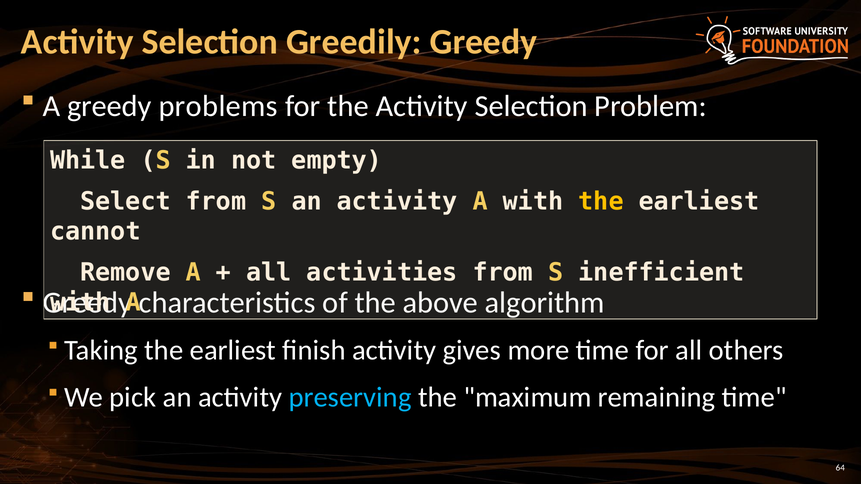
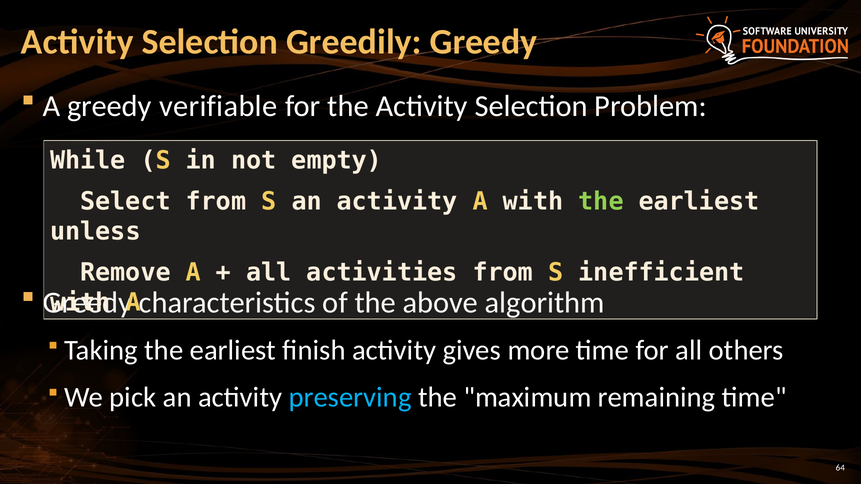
problems: problems -> verifiable
the at (601, 202) colour: yellow -> light green
cannot: cannot -> unless
